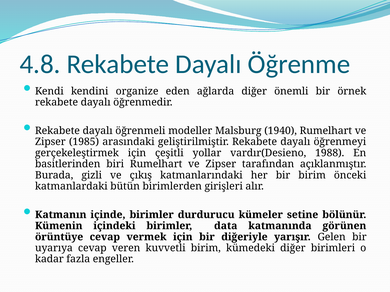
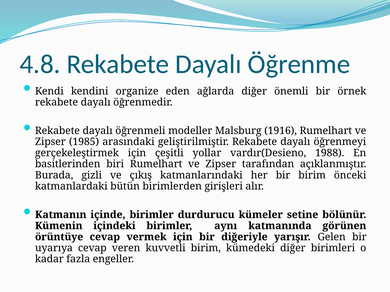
1940: 1940 -> 1916
data: data -> aynı
